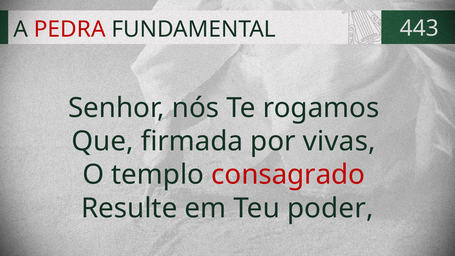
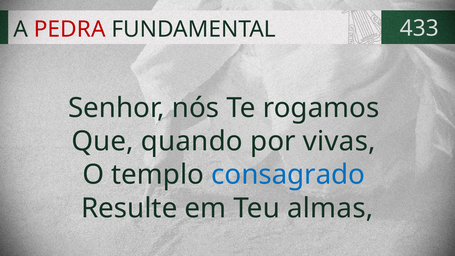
443: 443 -> 433
firmada: firmada -> quando
consagrado colour: red -> blue
poder: poder -> almas
